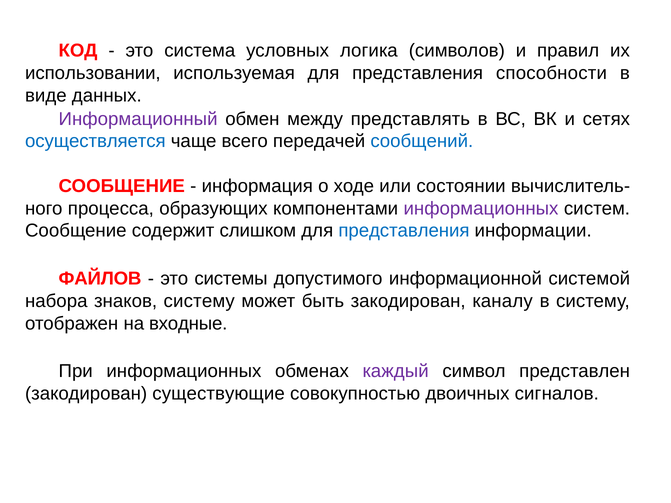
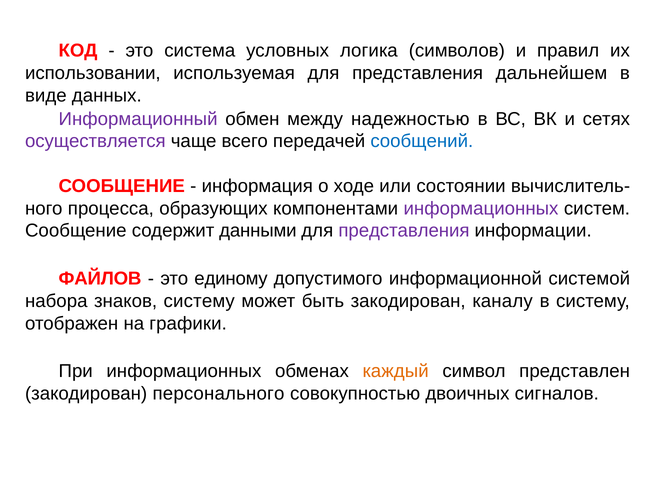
способности: способности -> дальнейшем
представлять: представлять -> надежностью
осуществляется colour: blue -> purple
слишком: слишком -> данными
представления at (404, 231) colour: blue -> purple
системы: системы -> единому
входные: входные -> графики
каждый colour: purple -> orange
существующие: существующие -> персонального
